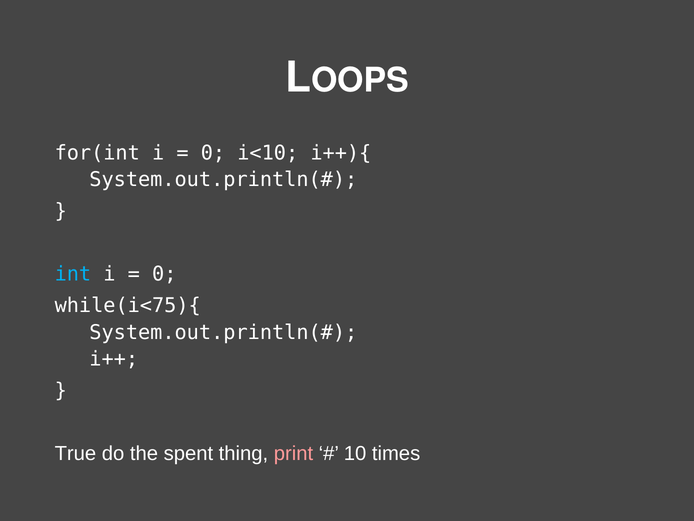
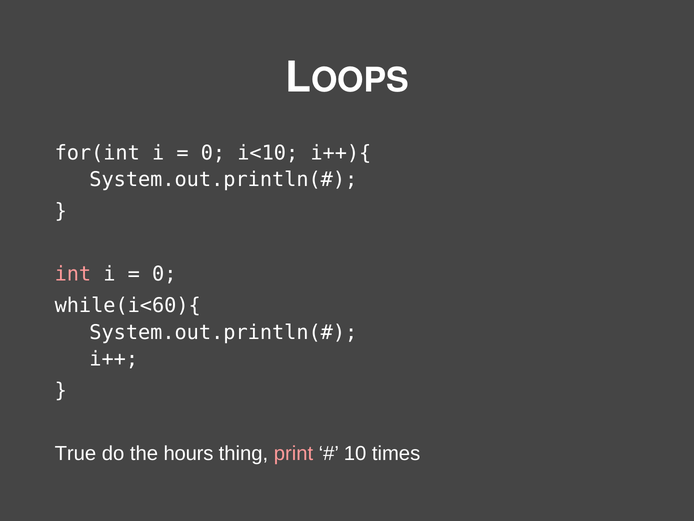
int colour: light blue -> pink
while(i<75){: while(i<75){ -> while(i<60){
spent: spent -> hours
